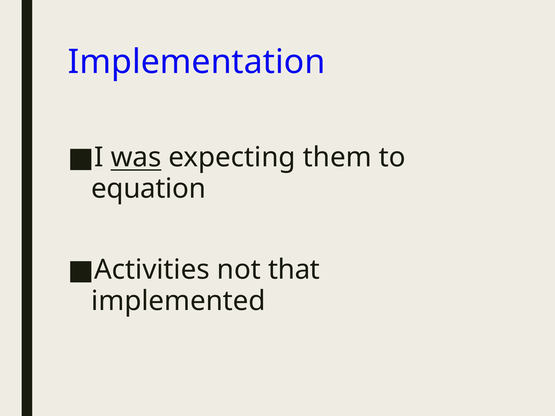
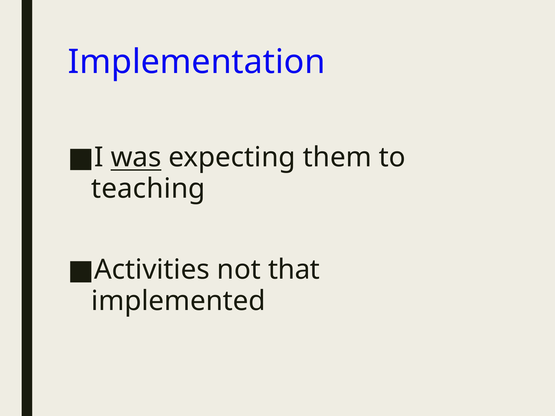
equation: equation -> teaching
